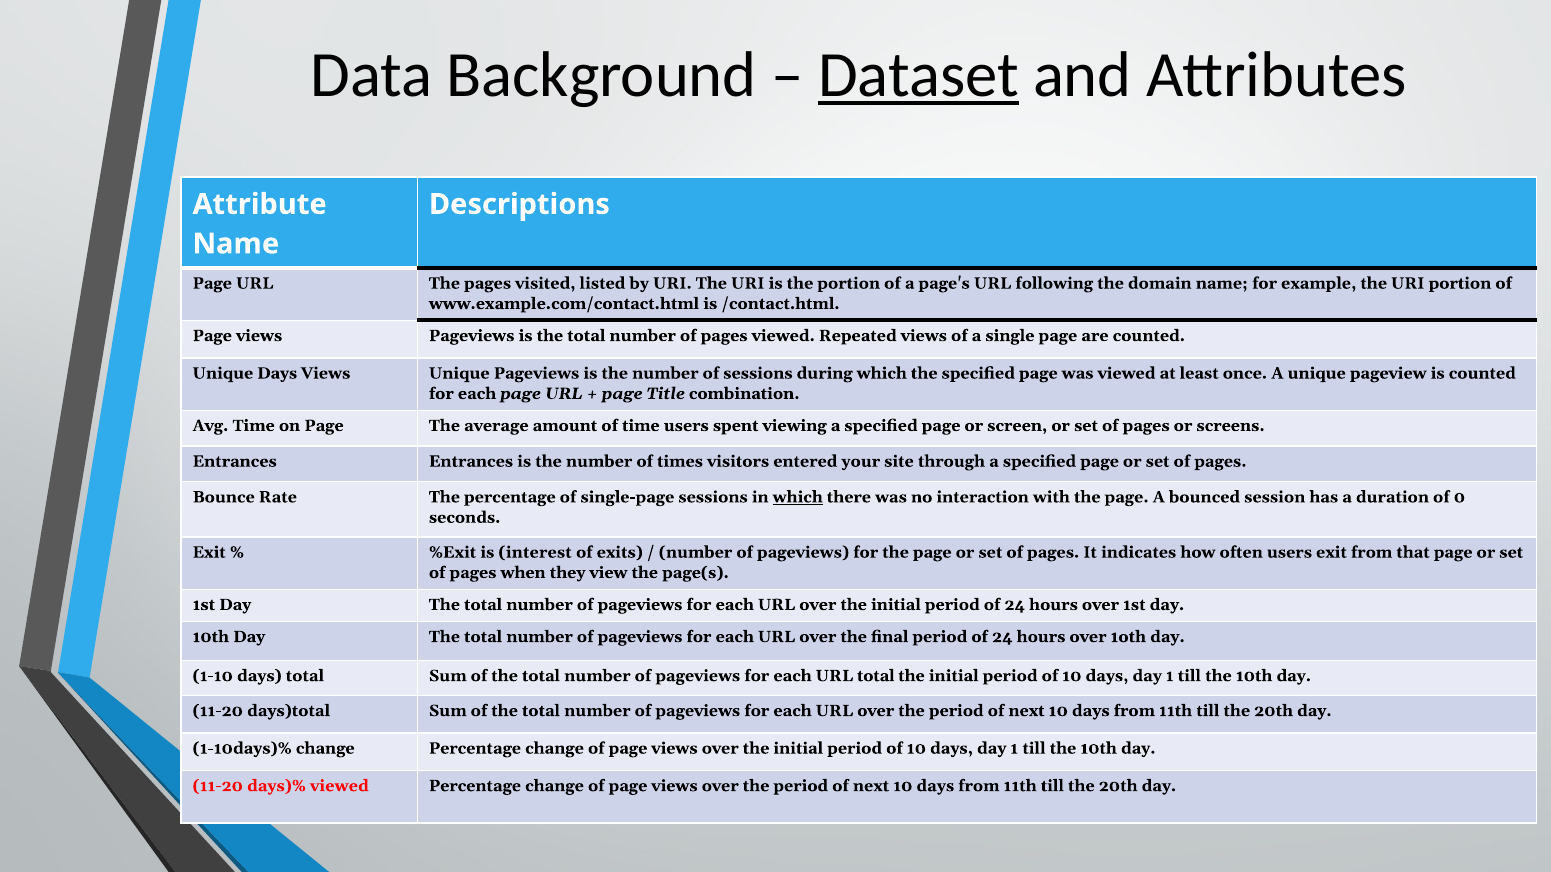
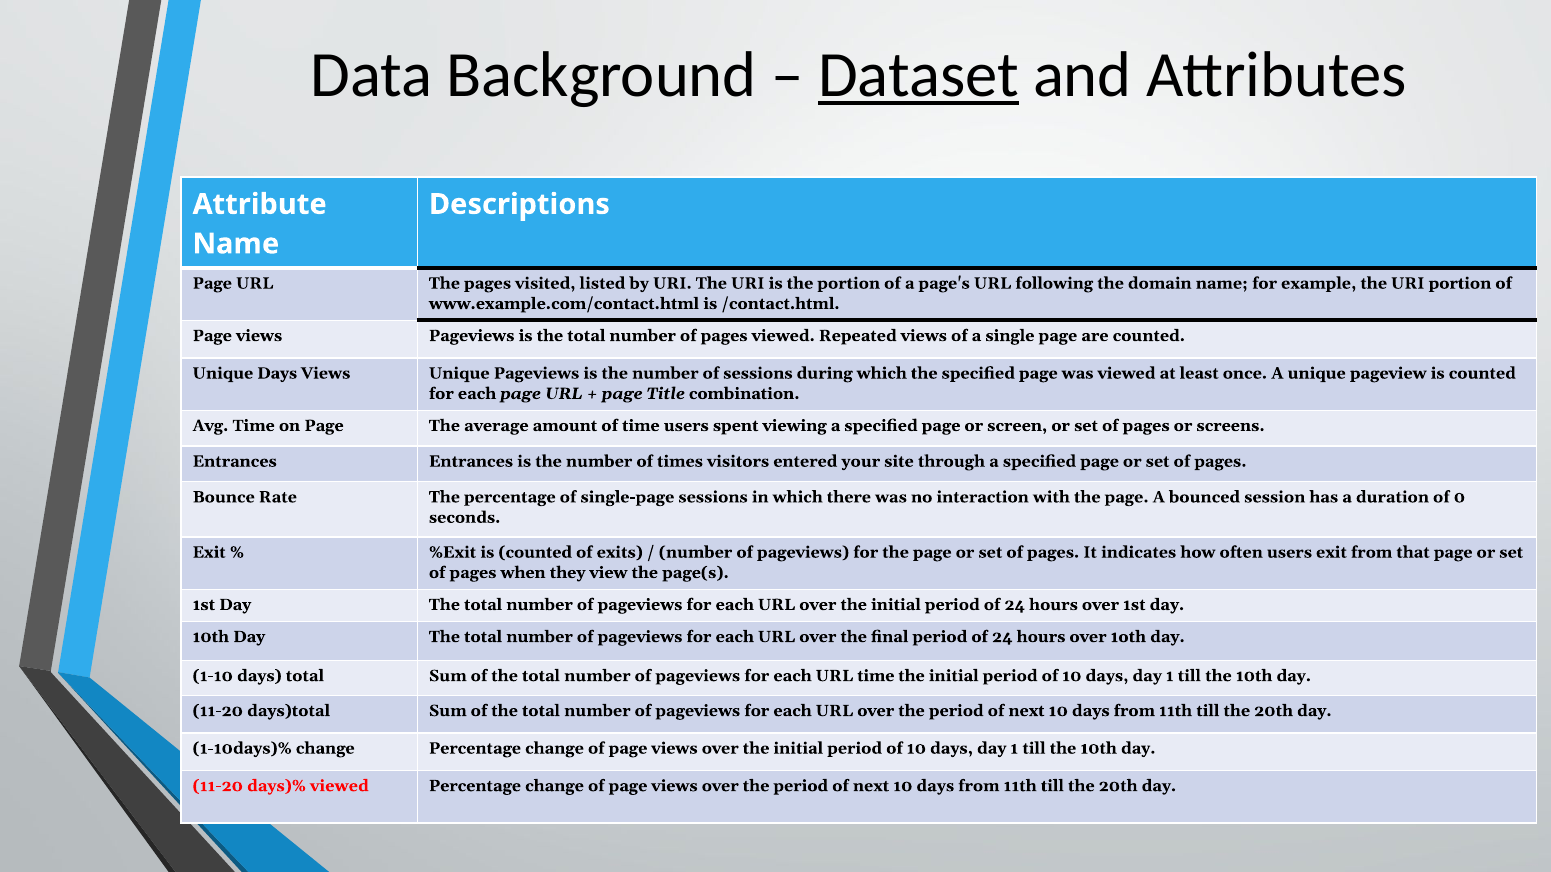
which at (798, 497) underline: present -> none
%Exit is interest: interest -> counted
URL total: total -> time
